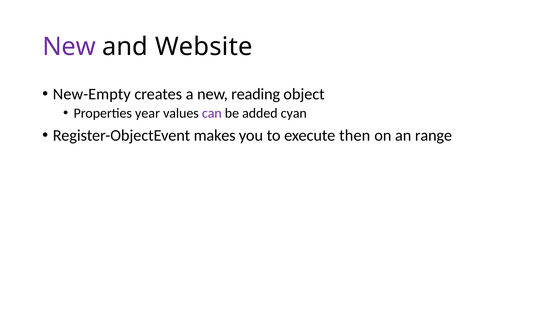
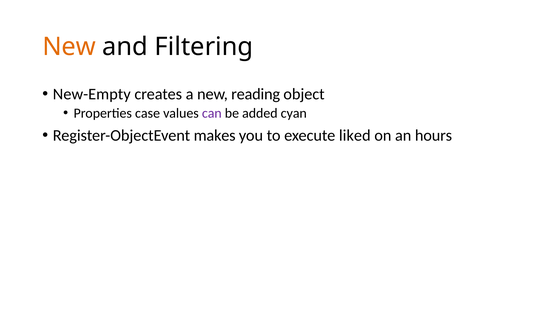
New at (69, 47) colour: purple -> orange
Website: Website -> Filtering
year: year -> case
then: then -> liked
range: range -> hours
